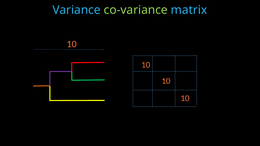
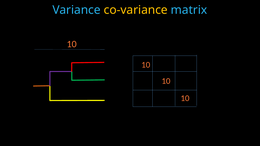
co-variance colour: light green -> yellow
